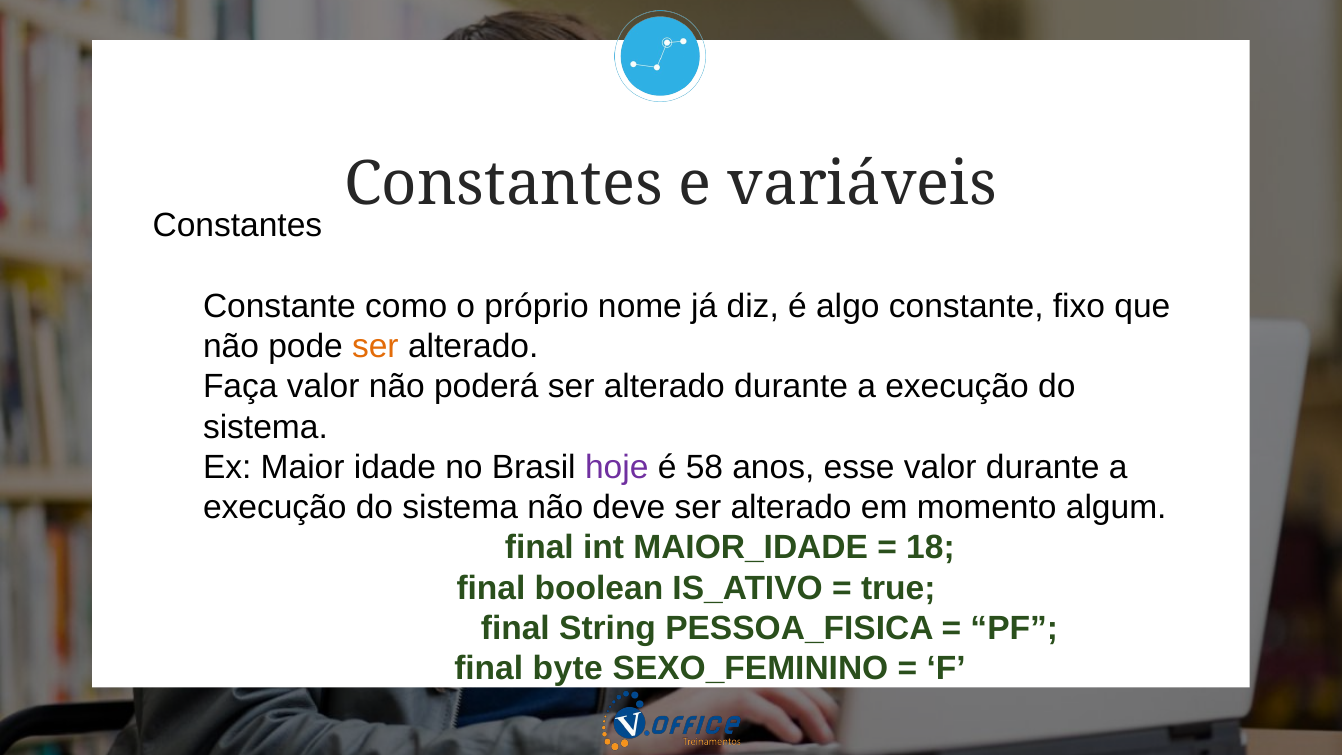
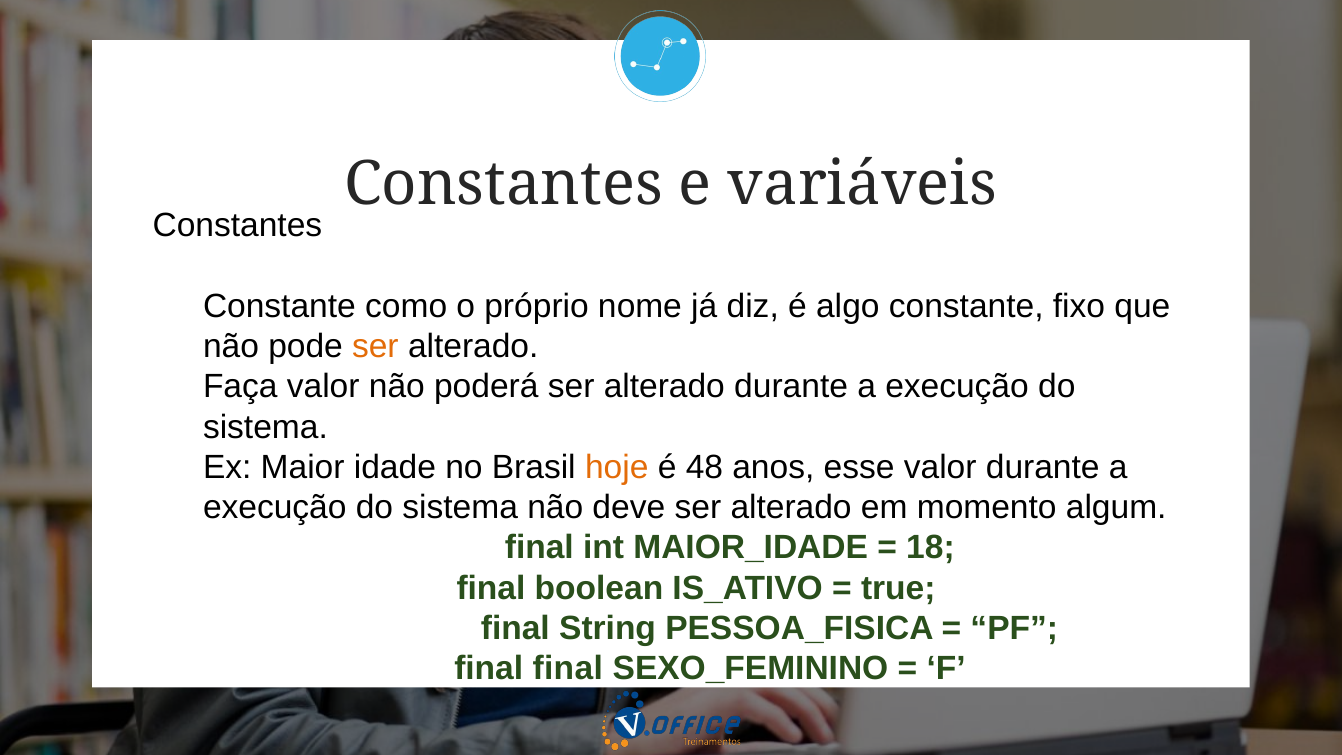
hoje colour: purple -> orange
58: 58 -> 48
final byte: byte -> final
